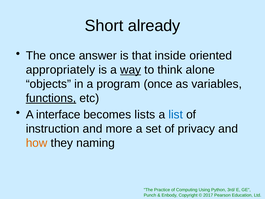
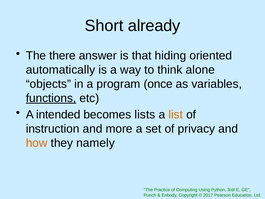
The once: once -> there
inside: inside -> hiding
appropriately: appropriately -> automatically
way underline: present -> none
interface: interface -> intended
list colour: blue -> orange
naming: naming -> namely
